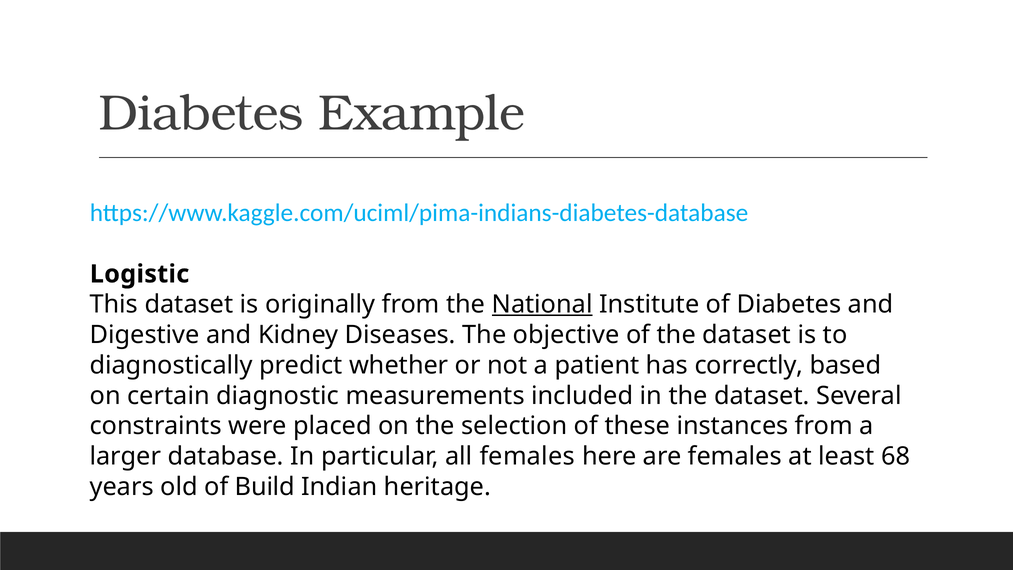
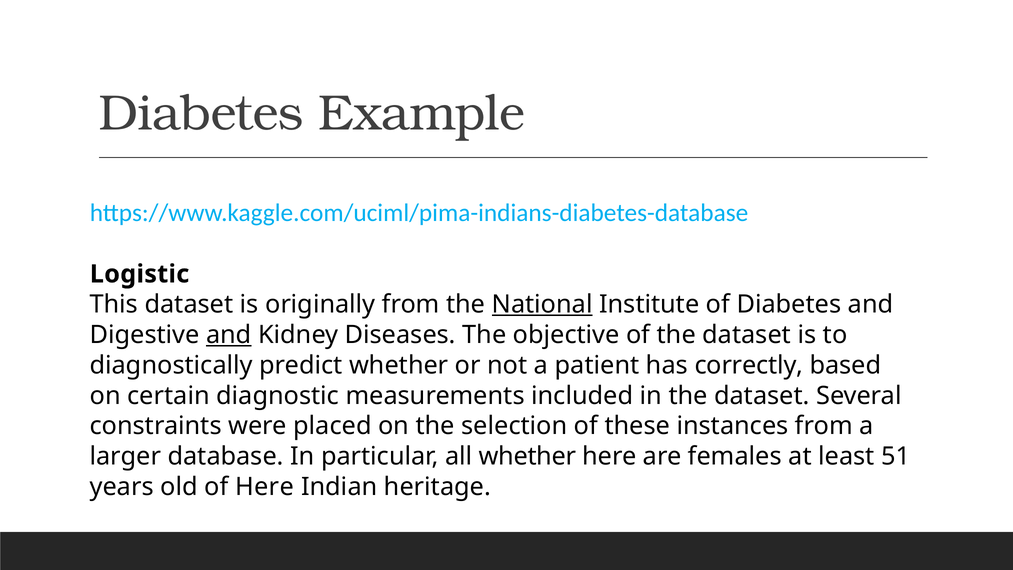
and at (229, 335) underline: none -> present
all females: females -> whether
68: 68 -> 51
of Build: Build -> Here
